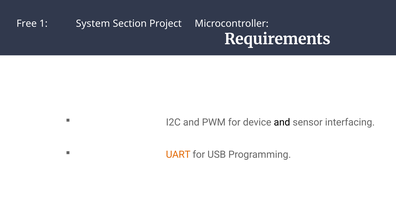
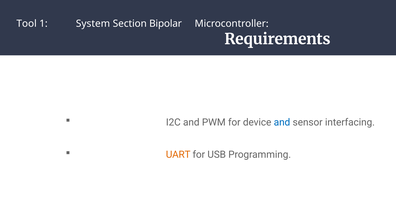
Free: Free -> Tool
Project: Project -> Bipolar
and at (282, 122) colour: black -> blue
